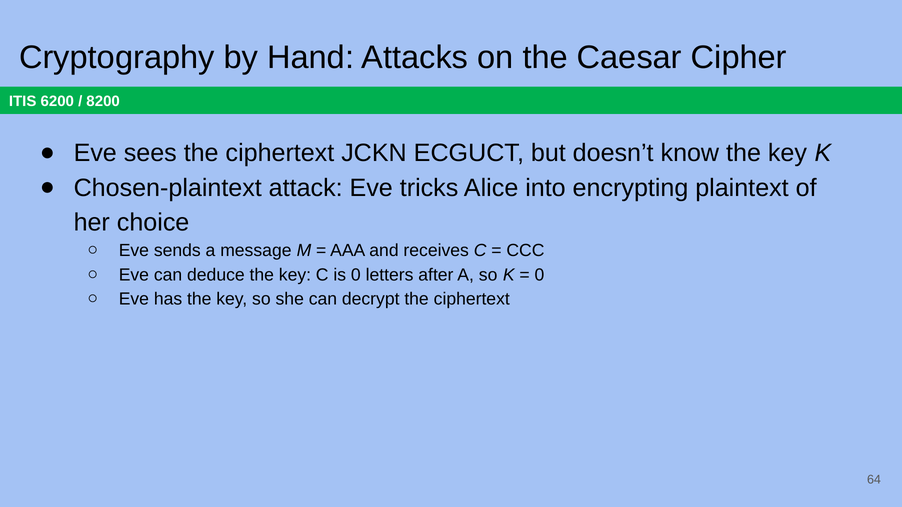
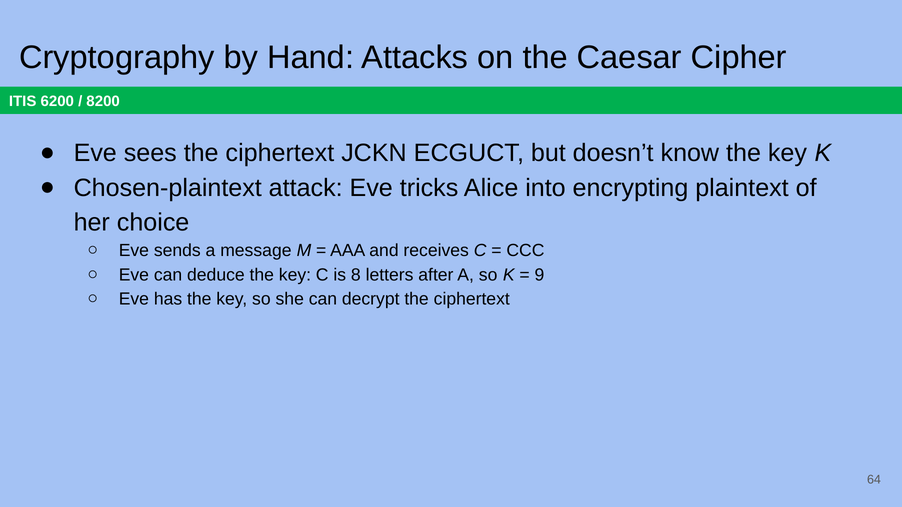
is 0: 0 -> 8
0 at (539, 275): 0 -> 9
